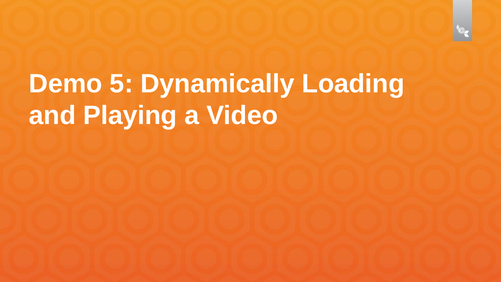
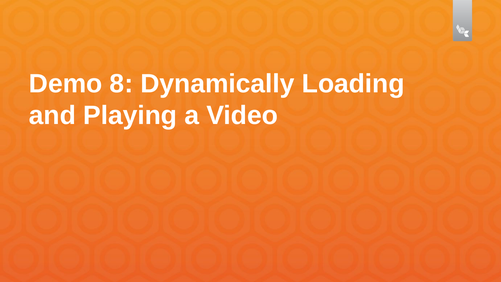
5: 5 -> 8
